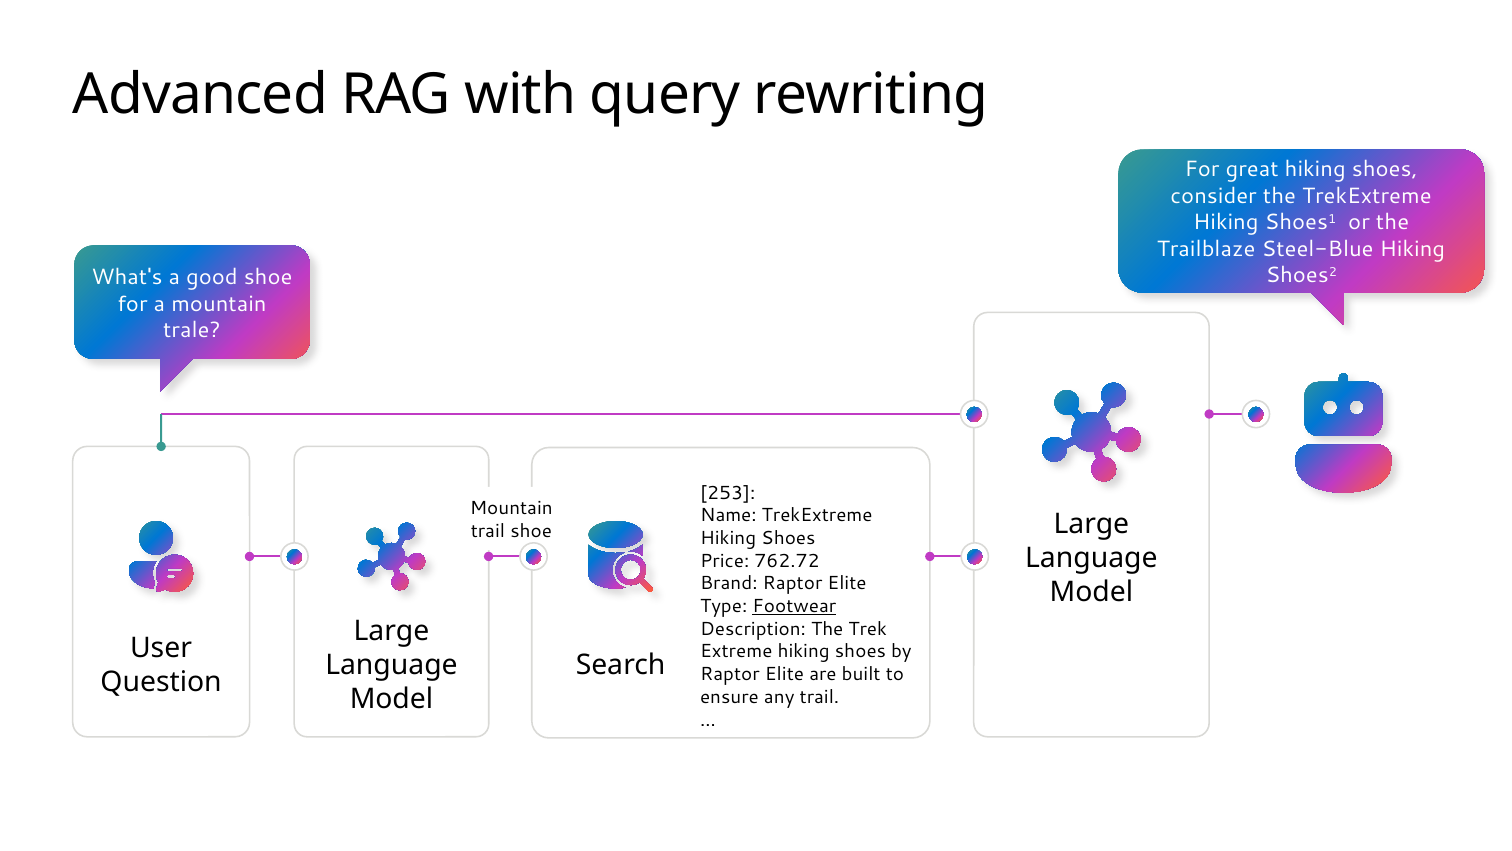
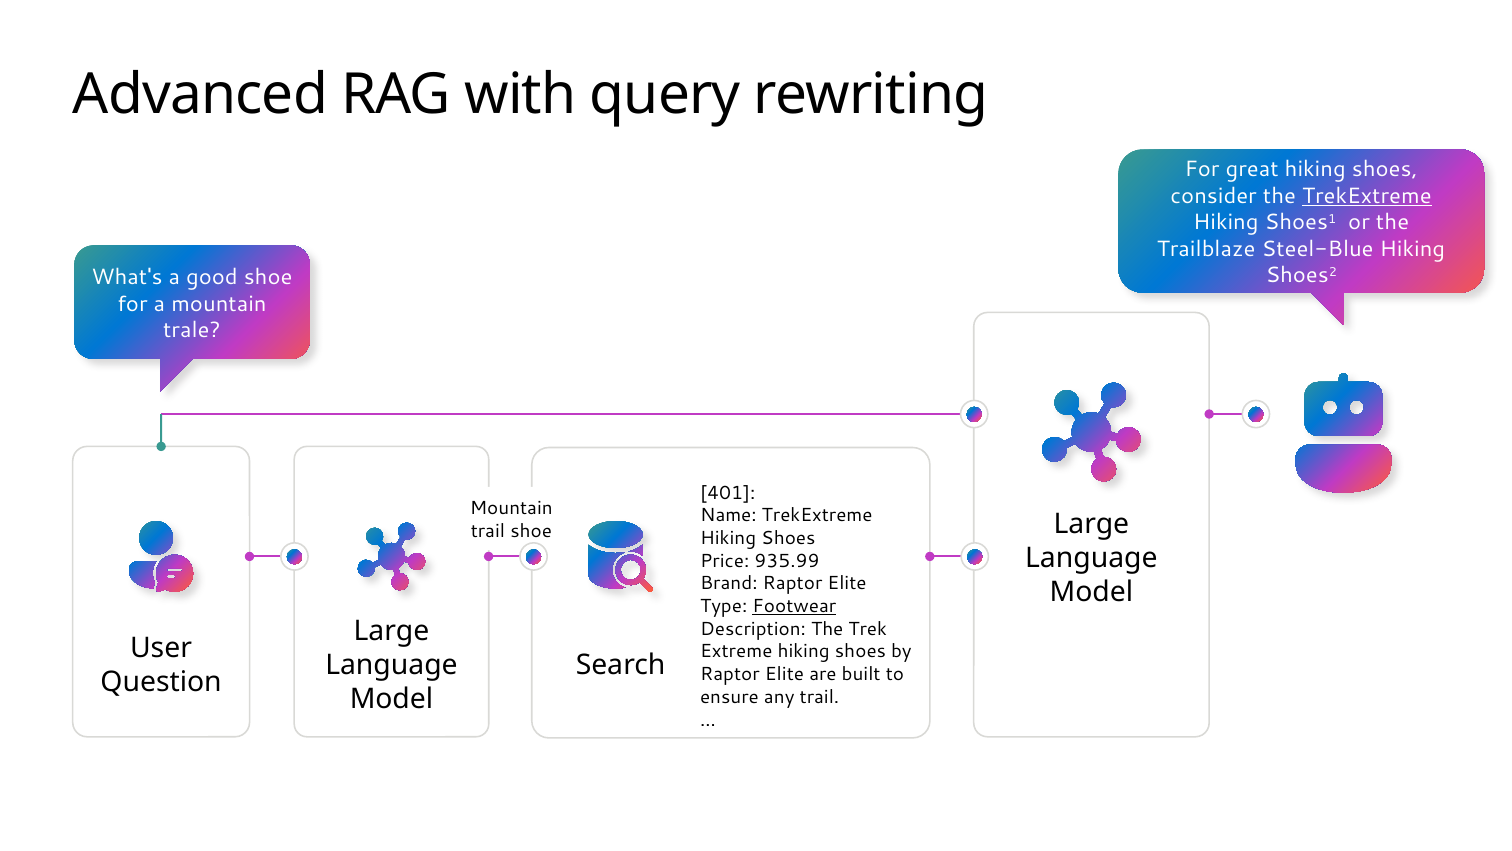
TrekExtreme at (1367, 196) underline: none -> present
253: 253 -> 401
762.72: 762.72 -> 935.99
